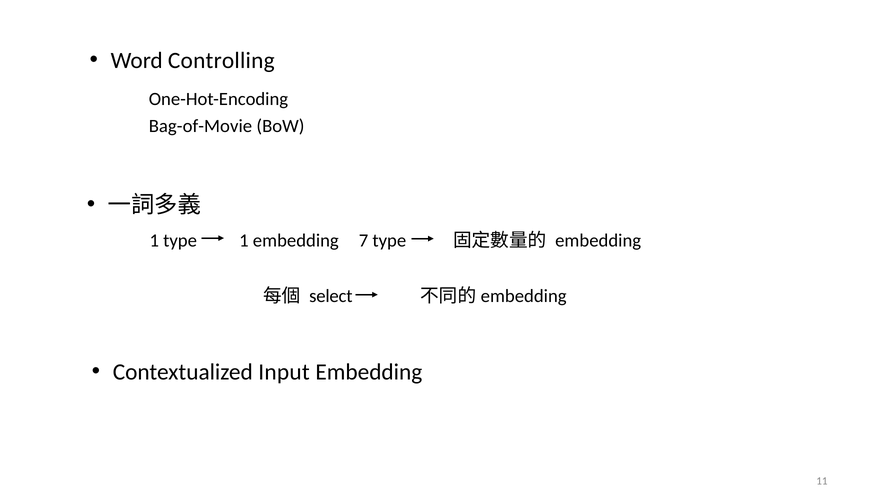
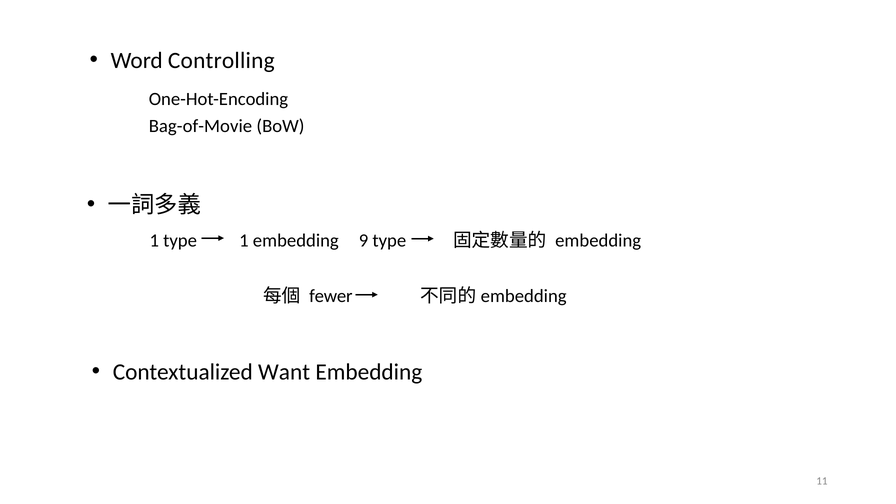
7: 7 -> 9
select: select -> fewer
Input: Input -> Want
